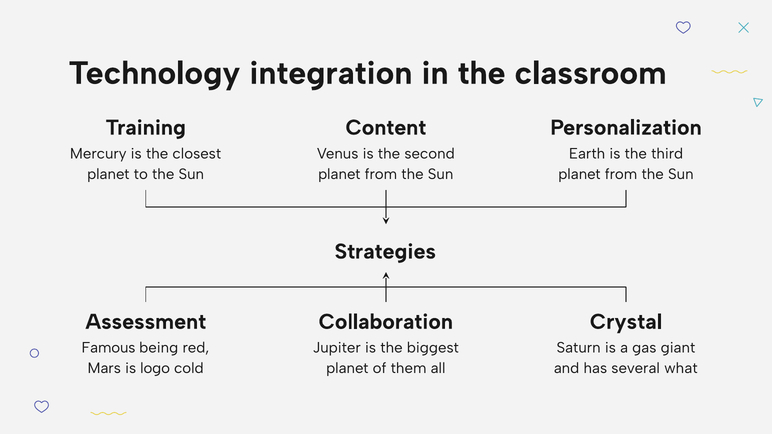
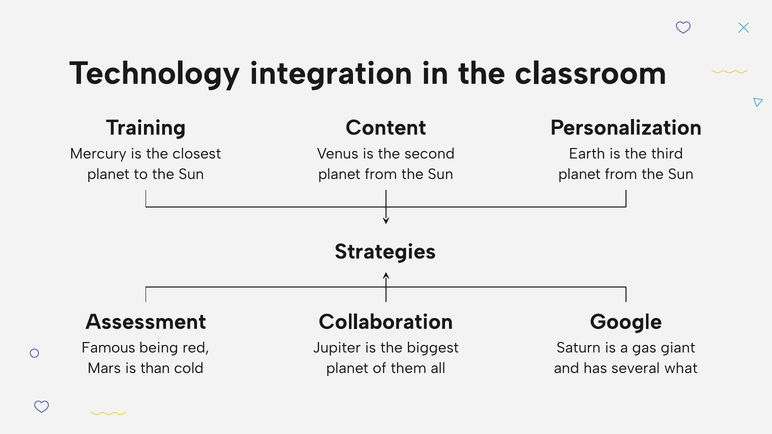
Crystal: Crystal -> Google
logo: logo -> than
